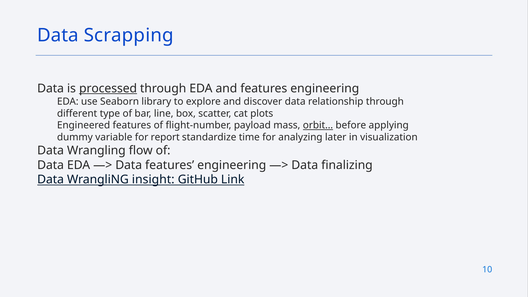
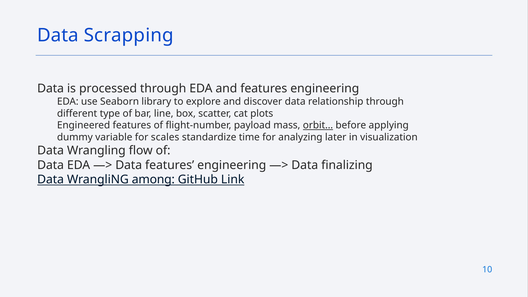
processed underline: present -> none
report: report -> scales
insight: insight -> among
